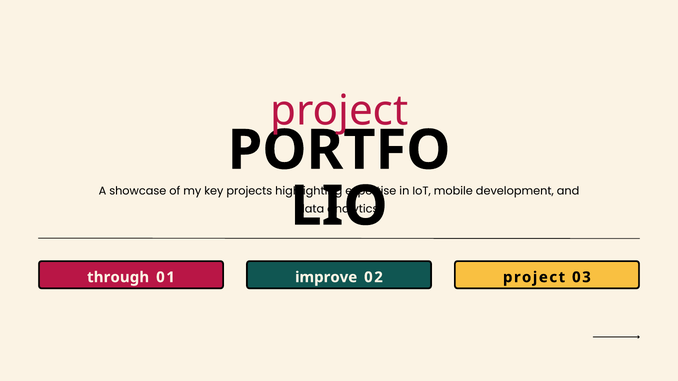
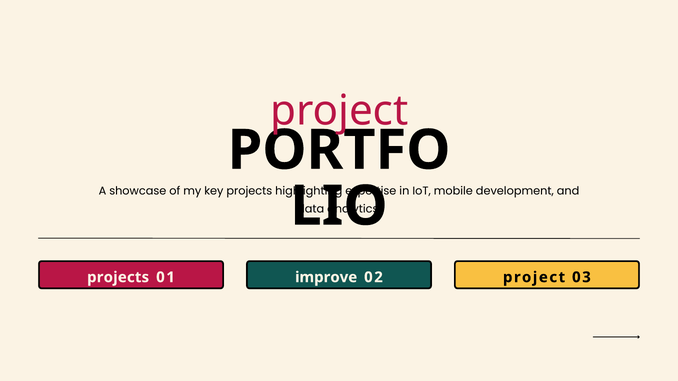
through at (118, 278): through -> projects
